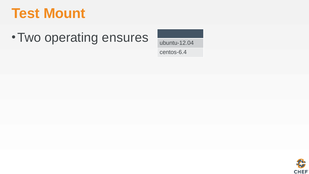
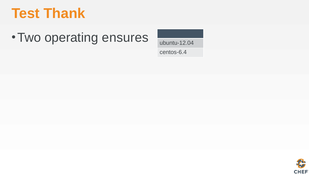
Mount: Mount -> Thank
